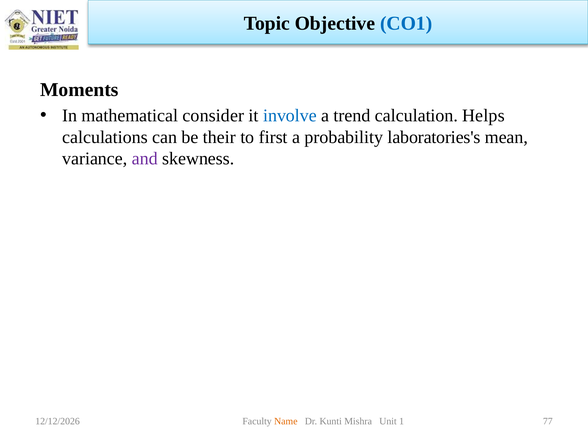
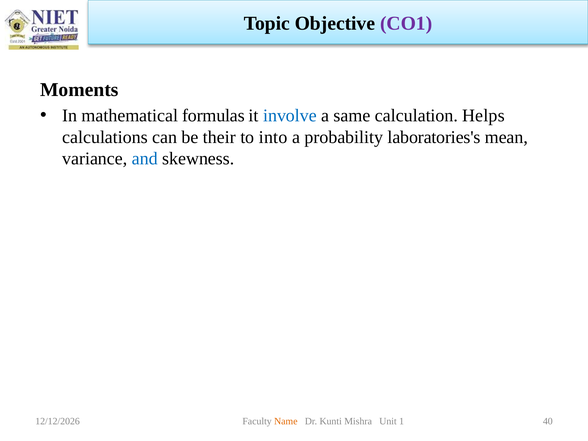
CO1 colour: blue -> purple
consider: consider -> formulas
trend: trend -> same
first: first -> into
and colour: purple -> blue
77: 77 -> 40
